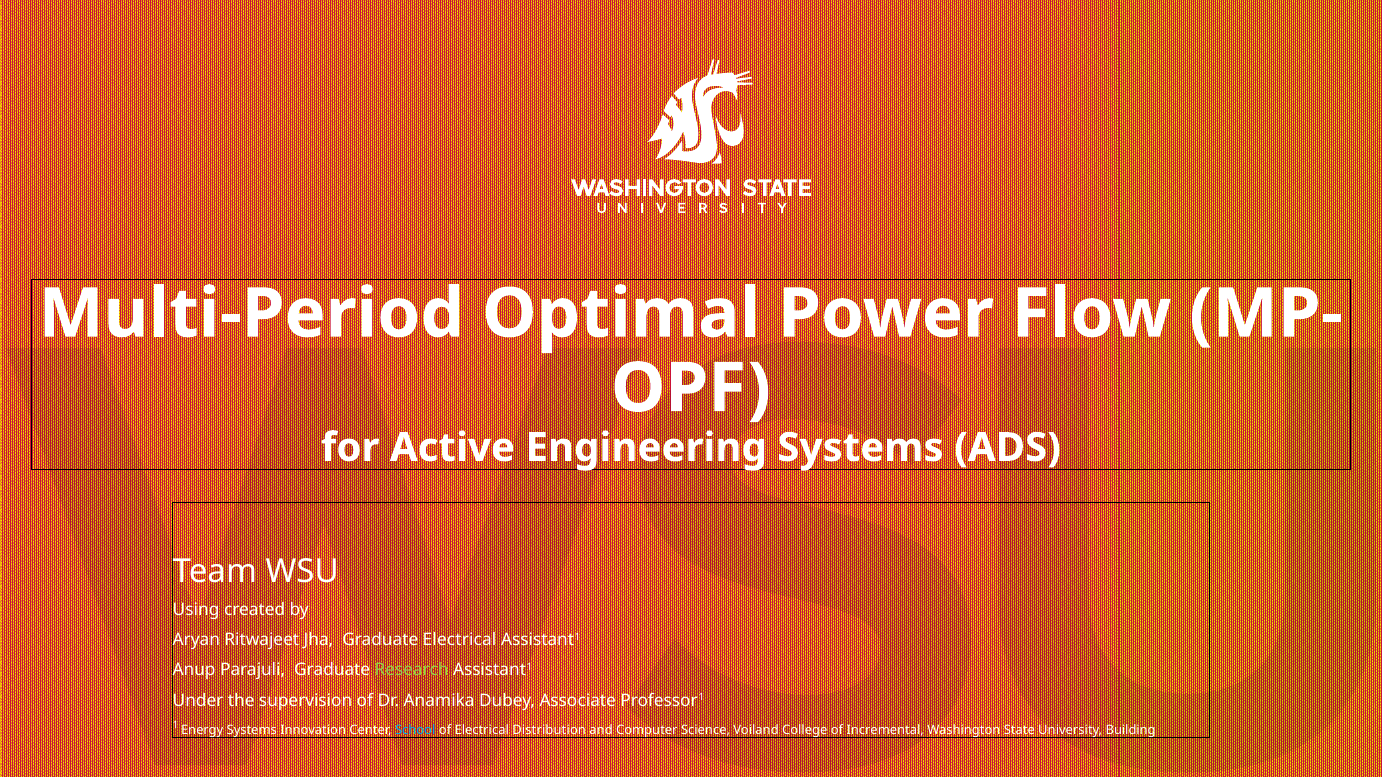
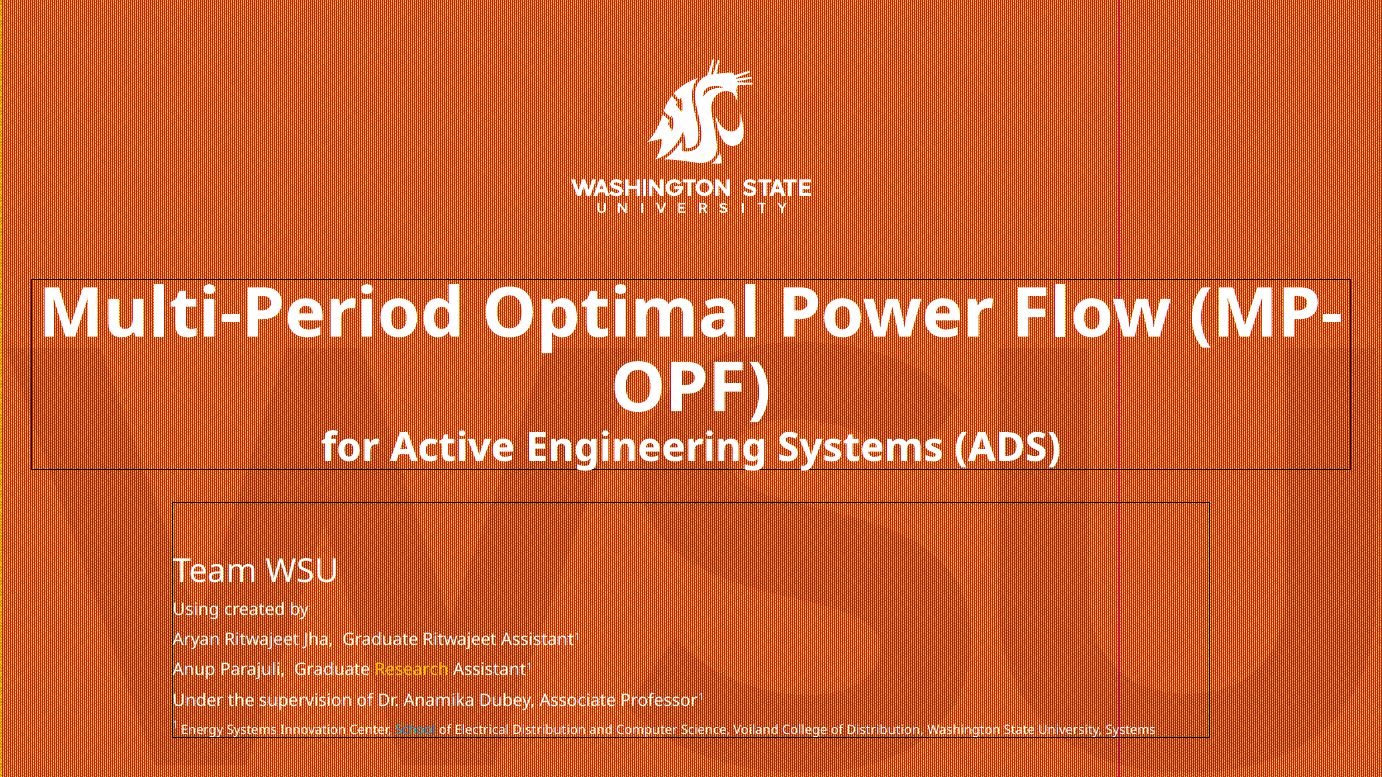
Graduate Electrical: Electrical -> Ritwajeet
Research colour: light green -> yellow
of Incremental: Incremental -> Distribution
University Building: Building -> Systems
